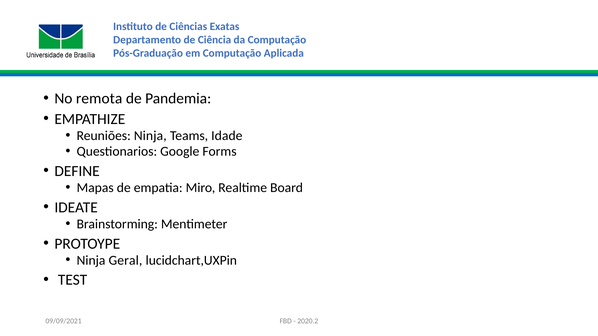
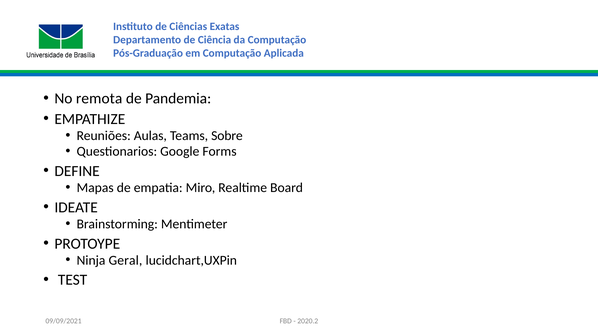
Reuniões Ninja: Ninja -> Aulas
Idade: Idade -> Sobre
